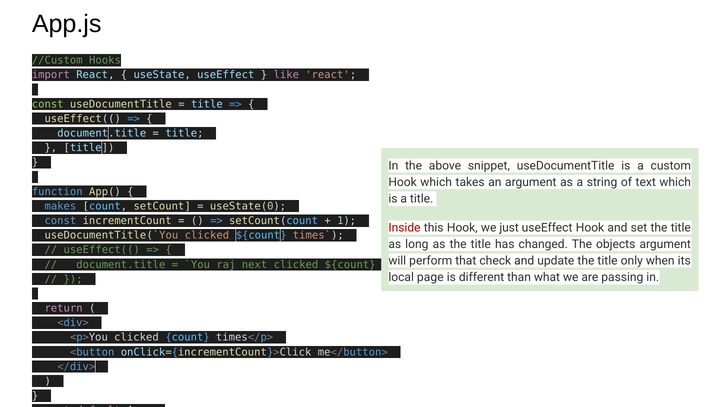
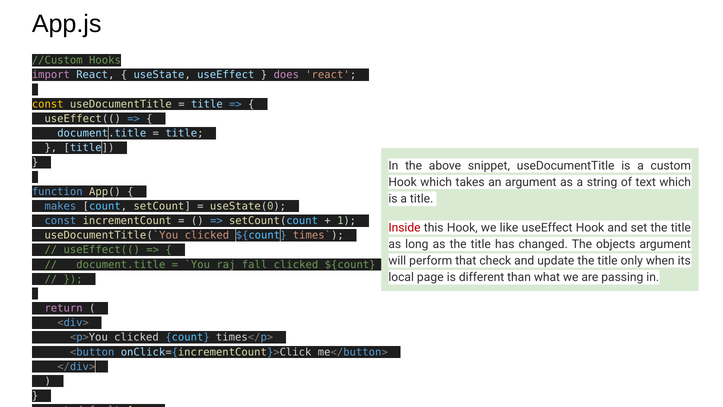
like: like -> does
const at (48, 104) colour: light green -> yellow
just: just -> like
next: next -> fall
